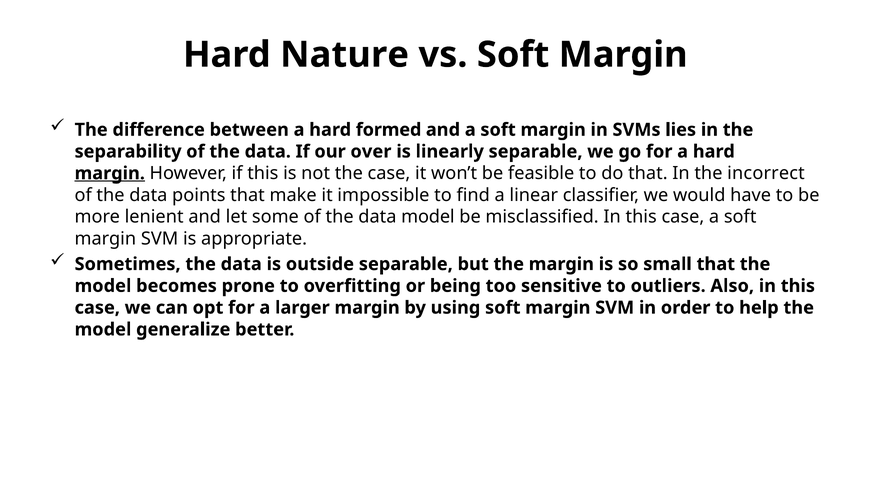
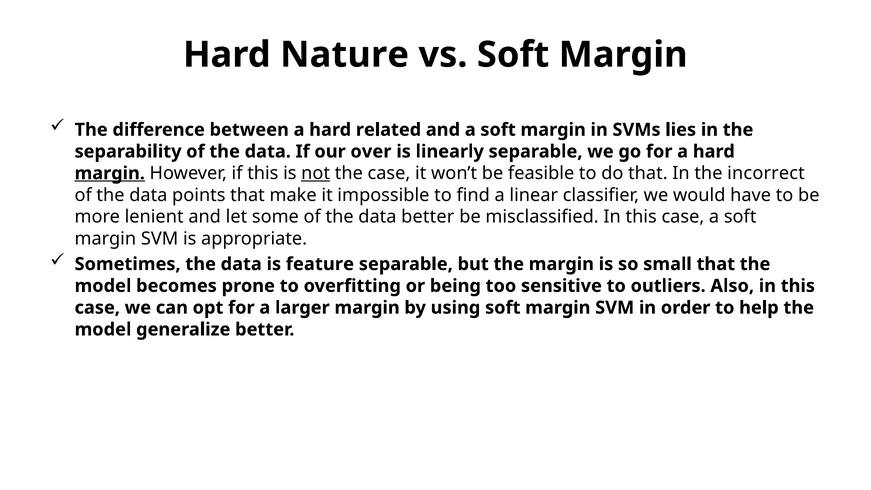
formed: formed -> related
not underline: none -> present
data model: model -> better
outside: outside -> feature
